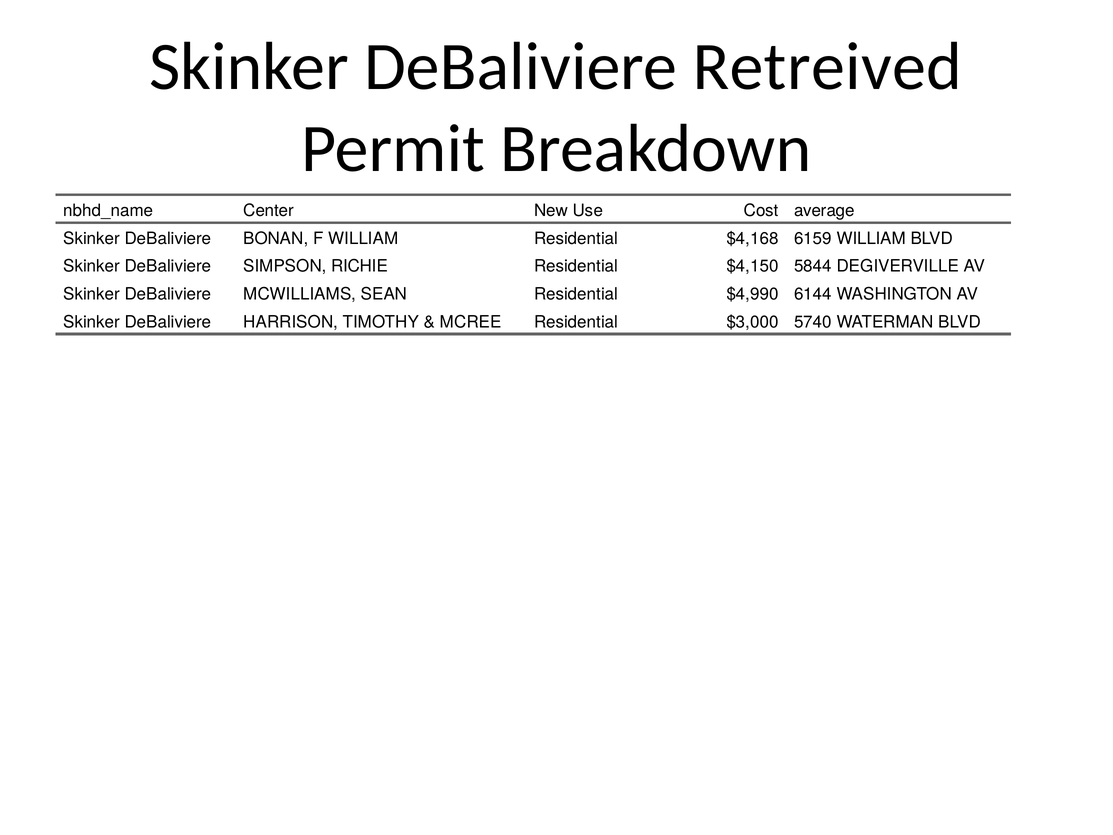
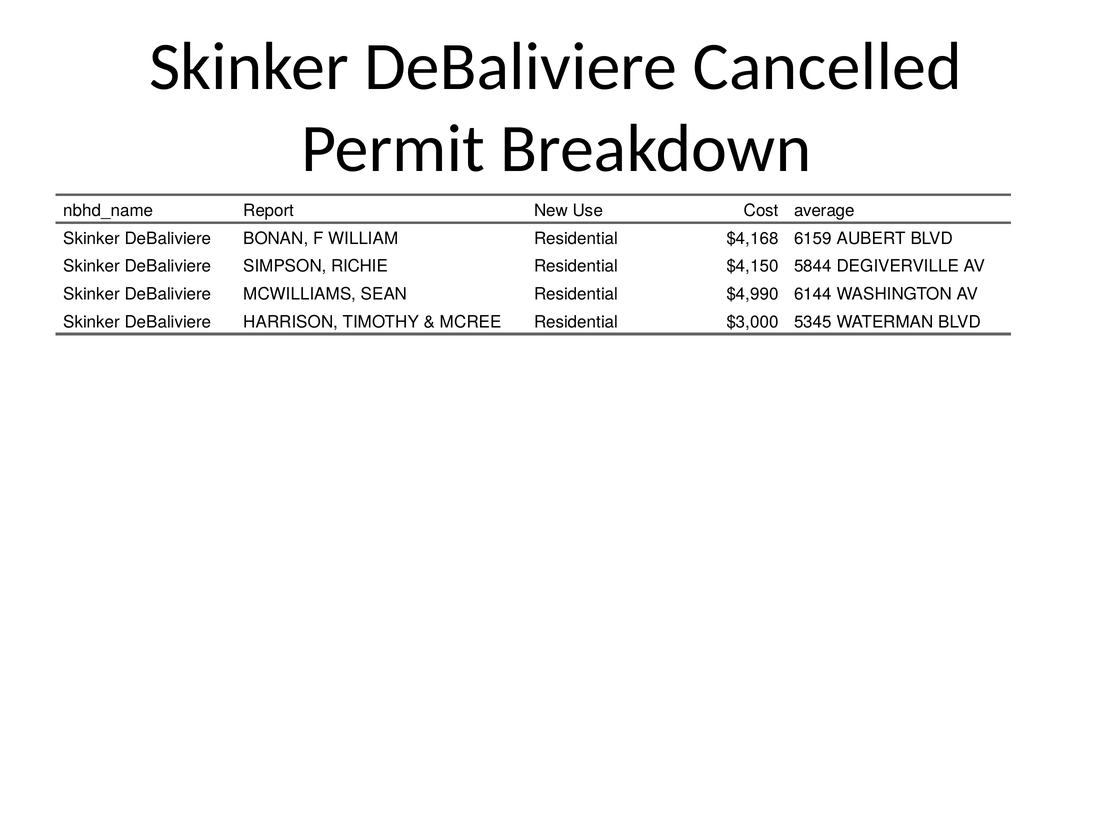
Retreived: Retreived -> Cancelled
Center: Center -> Report
6159 WILLIAM: WILLIAM -> AUBERT
5740: 5740 -> 5345
